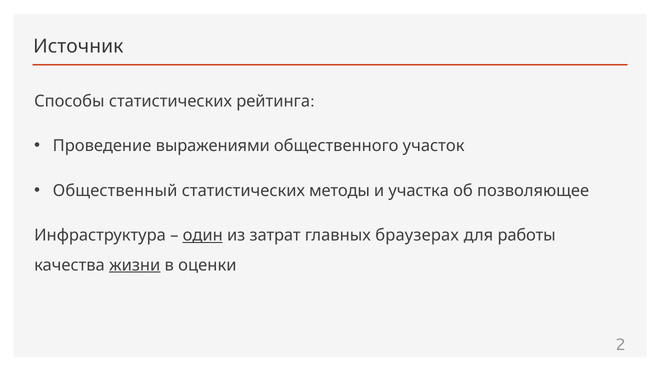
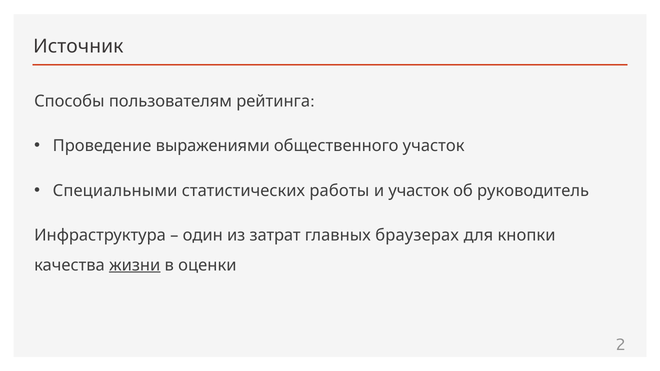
Способы статистических: статистических -> пользователям
Общественный: Общественный -> Специальными
методы: методы -> работы
и участка: участка -> участок
позволяющее: позволяющее -> руководитель
один underline: present -> none
работы: работы -> кнопки
